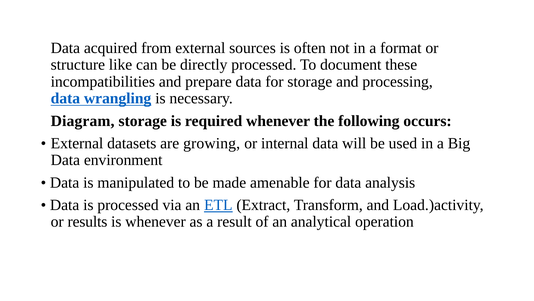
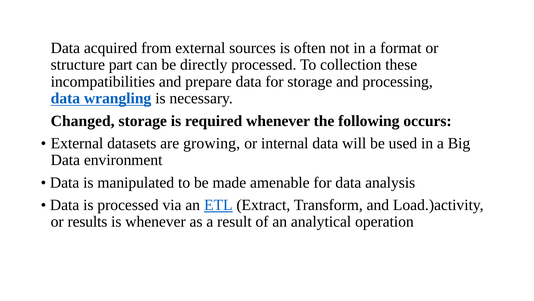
like: like -> part
document: document -> collection
Diagram: Diagram -> Changed
